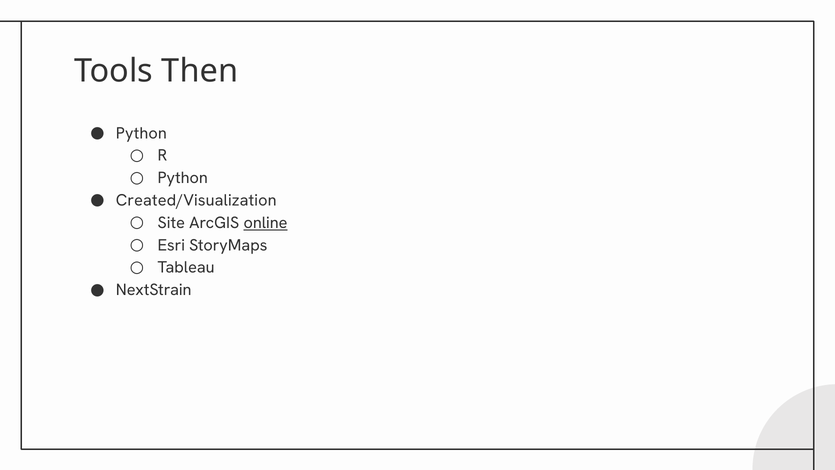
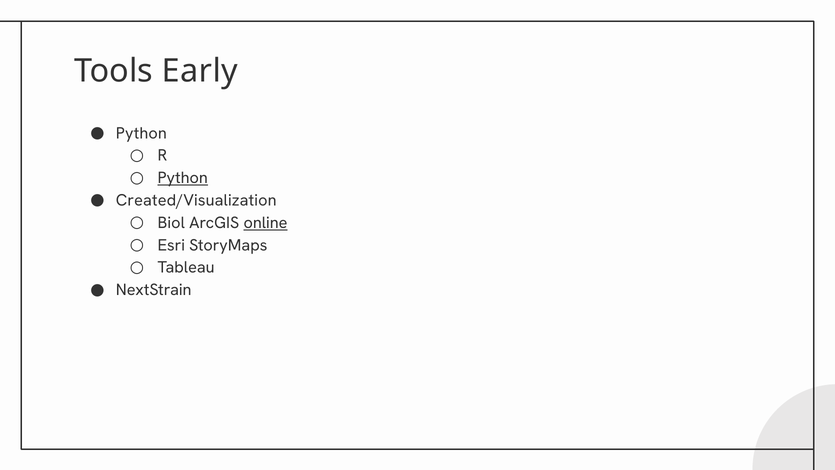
Then: Then -> Early
Python at (183, 178) underline: none -> present
Site: Site -> Biol
